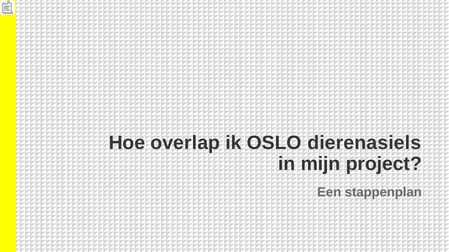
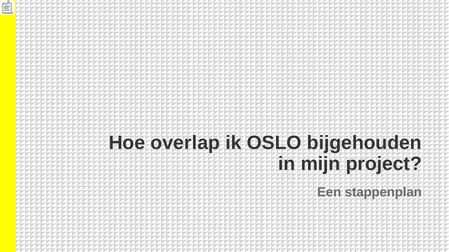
dierenasiels: dierenasiels -> bijgehouden
